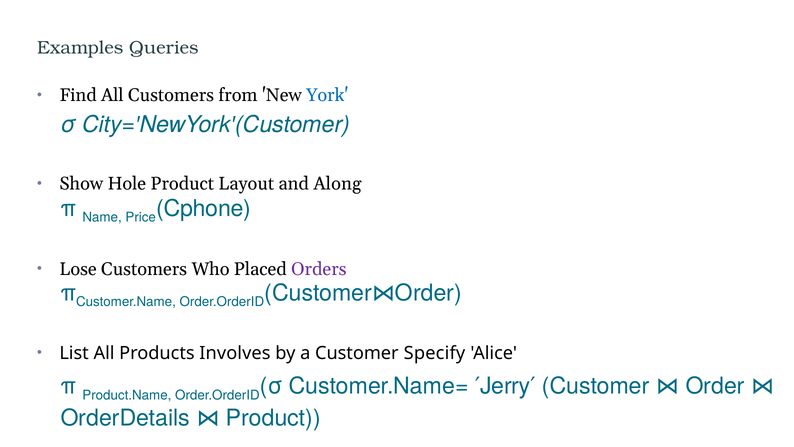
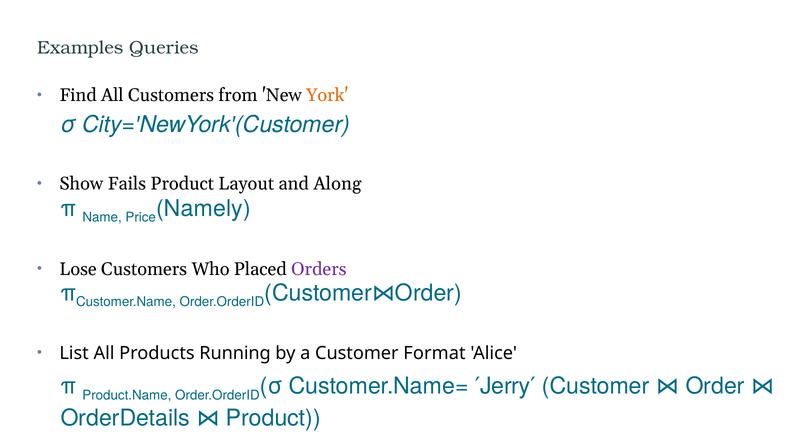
York colour: blue -> orange
Hole: Hole -> Fails
Cphone: Cphone -> Namely
Involves: Involves -> Running
Specify: Specify -> Format
